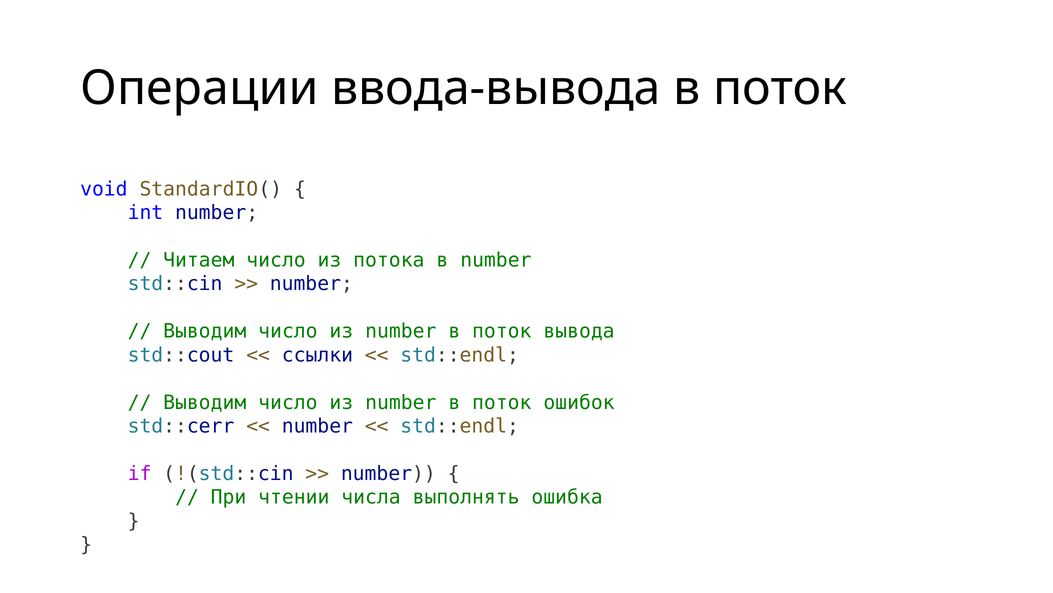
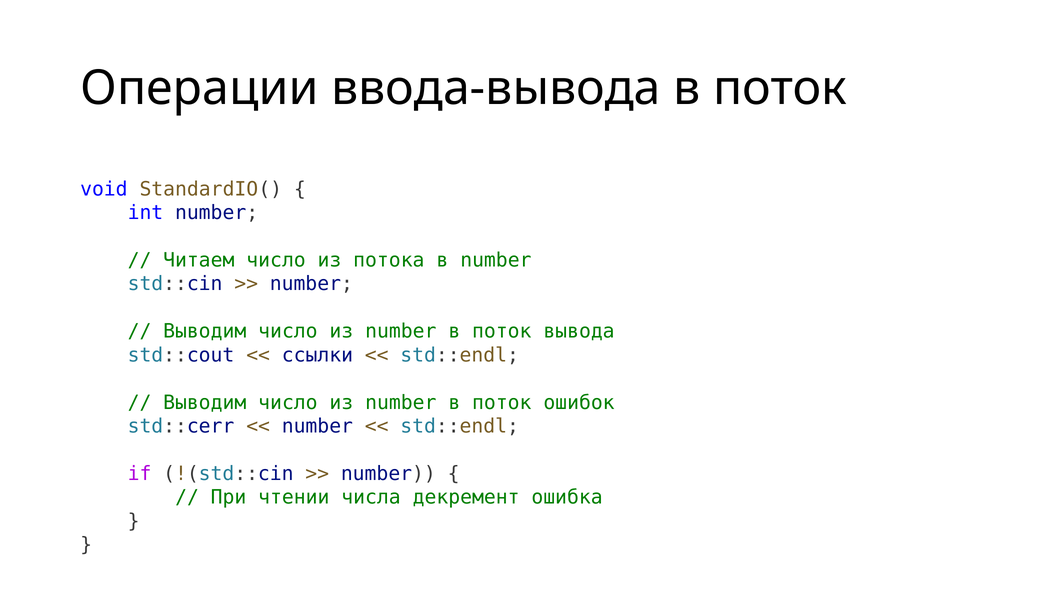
выполнять: выполнять -> декремент
